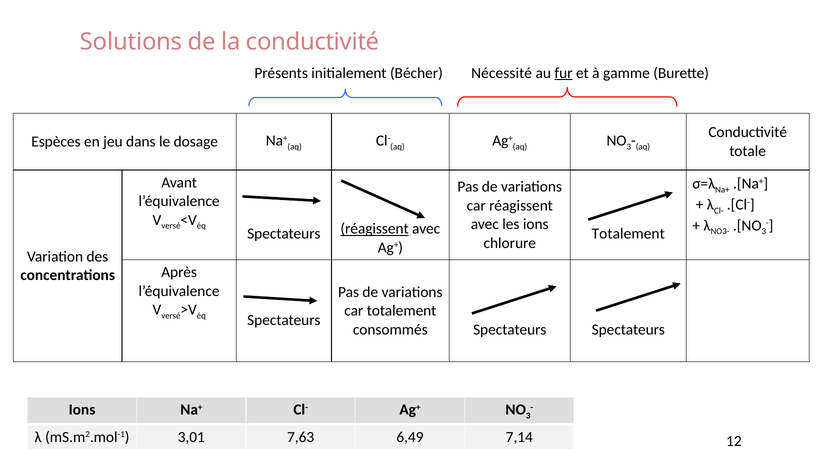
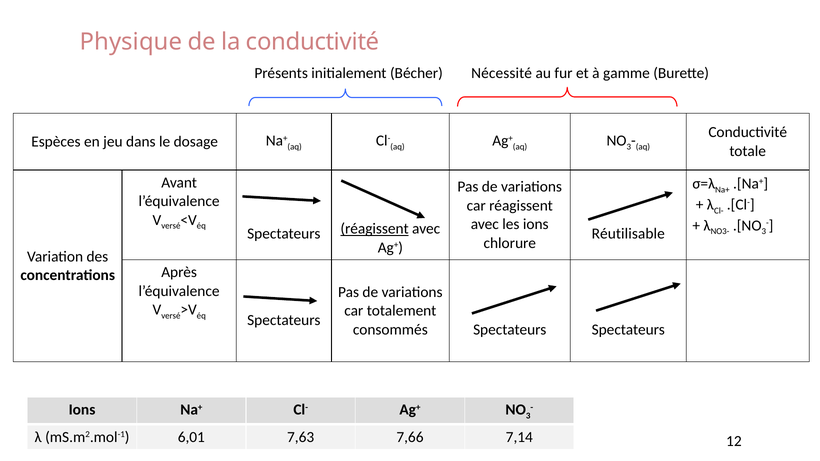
Solutions: Solutions -> Physique
fur underline: present -> none
Totalement at (628, 234): Totalement -> Réutilisable
3,01: 3,01 -> 6,01
6,49: 6,49 -> 7,66
